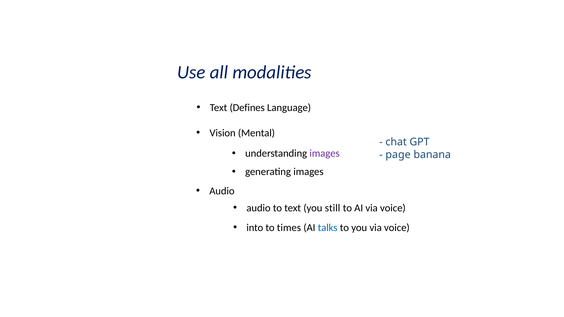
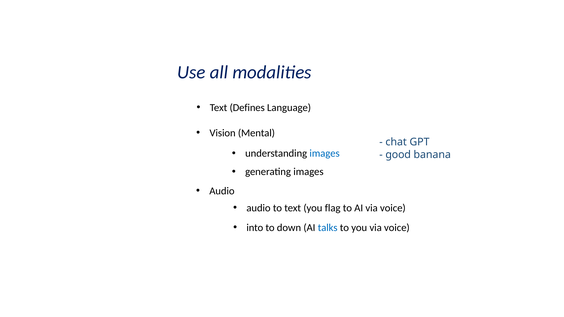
images at (325, 154) colour: purple -> blue
page: page -> good
still: still -> flag
times: times -> down
